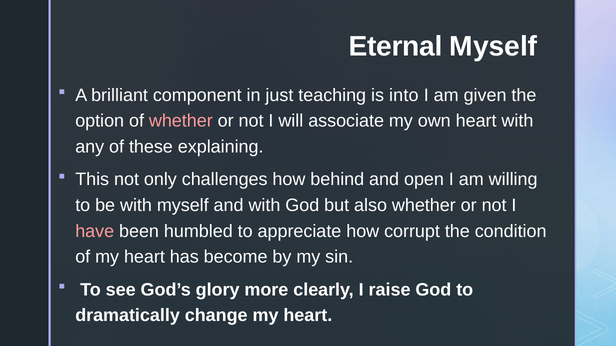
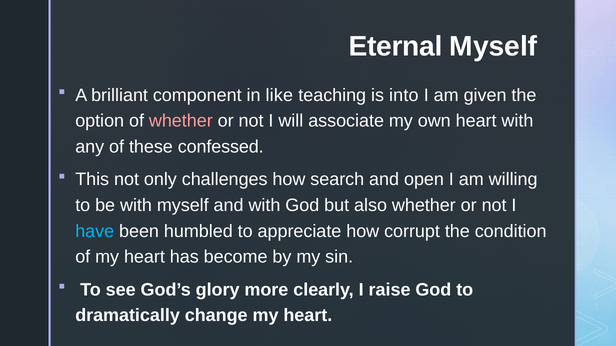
just: just -> like
explaining: explaining -> confessed
behind: behind -> search
have colour: pink -> light blue
